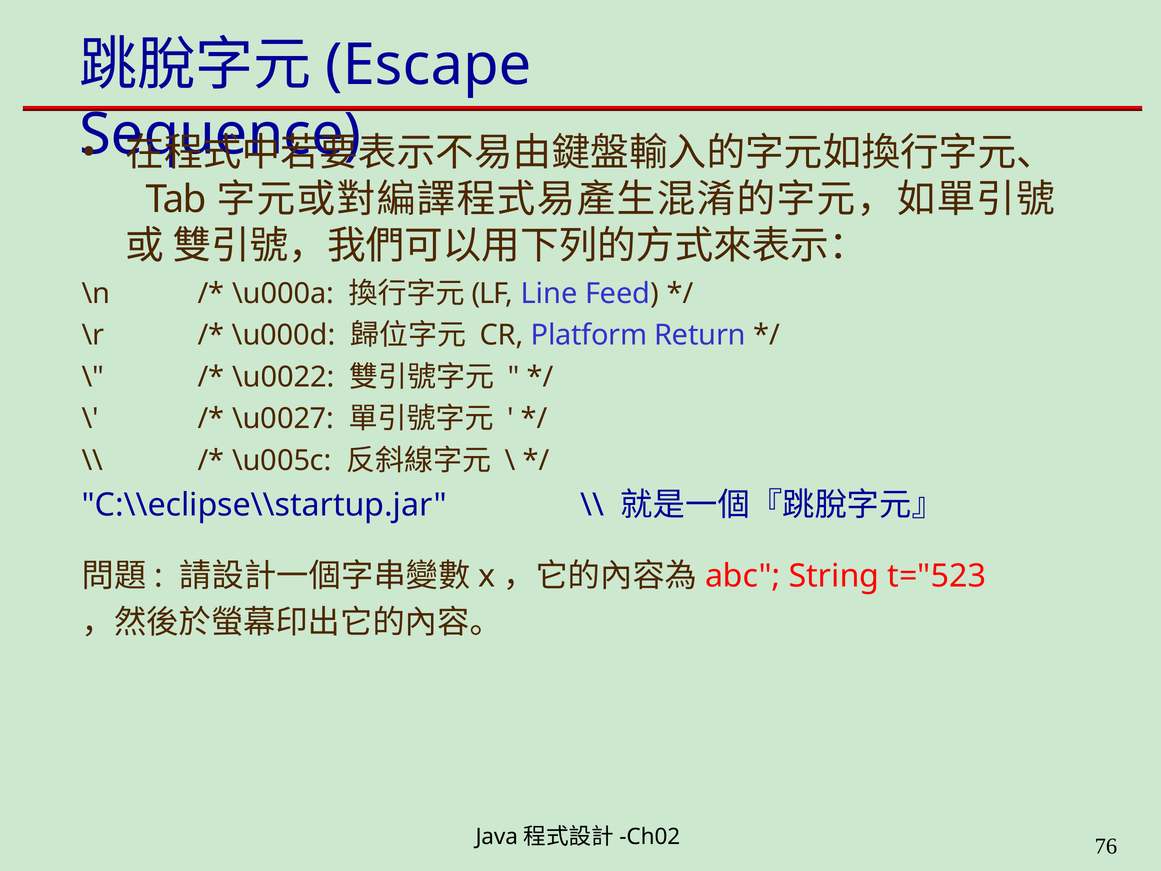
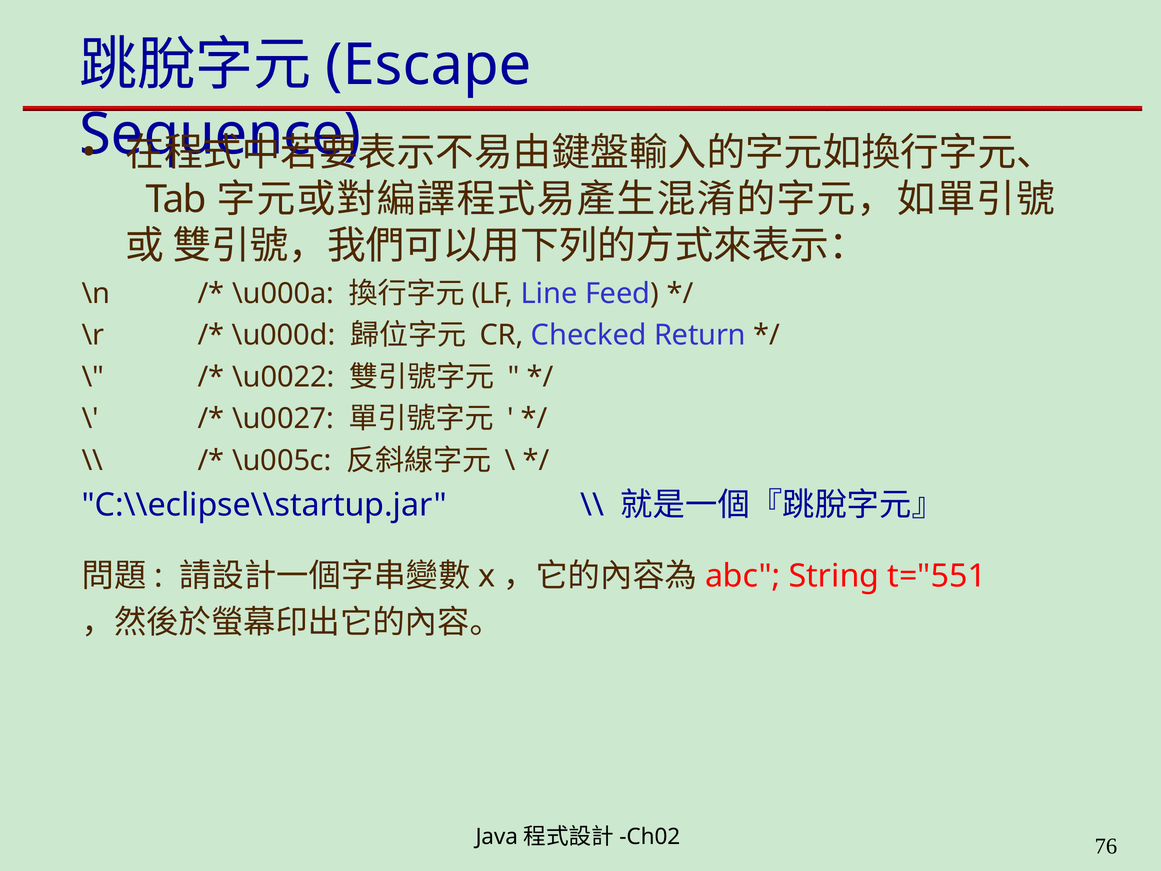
Platform: Platform -> Checked
t="523: t="523 -> t="551
